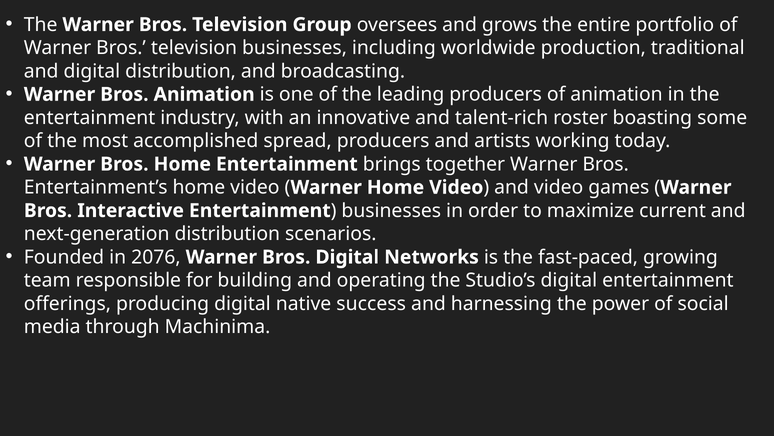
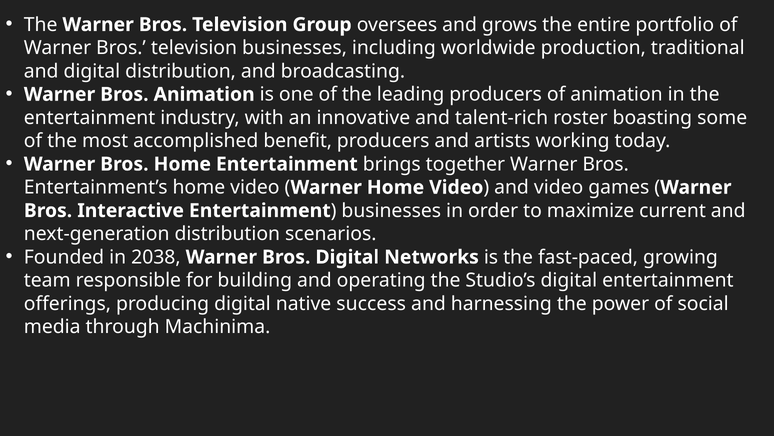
spread: spread -> benefit
2076: 2076 -> 2038
